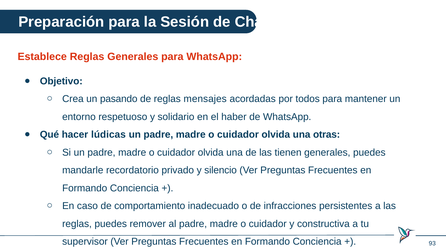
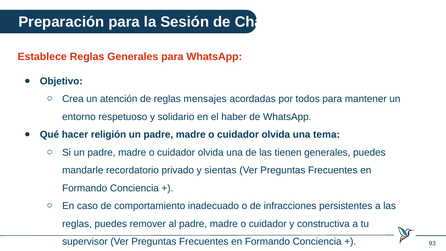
pasando: pasando -> atención
lúdicas: lúdicas -> religión
otras: otras -> tema
silencio: silencio -> sientas
